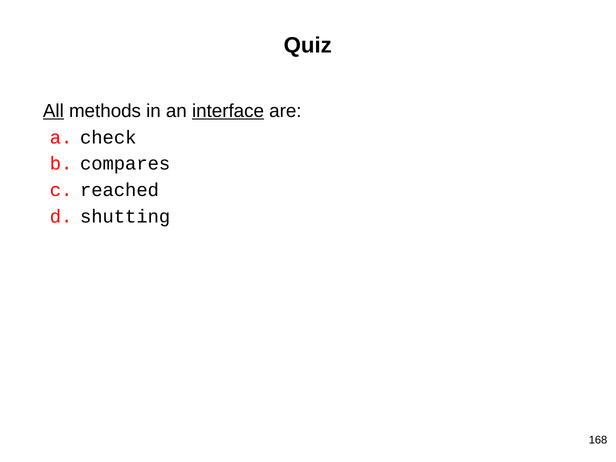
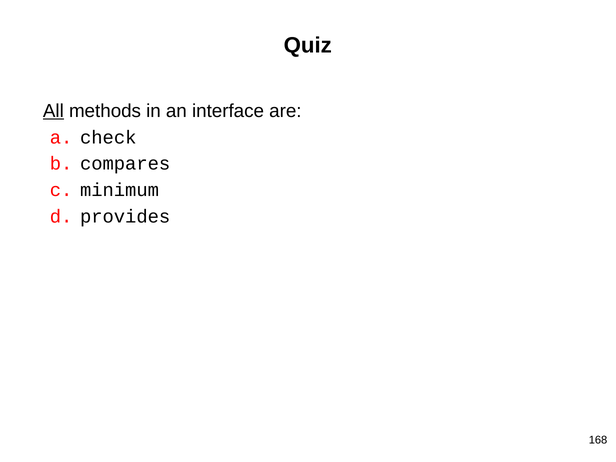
interface underline: present -> none
reached: reached -> minimum
shutting: shutting -> provides
